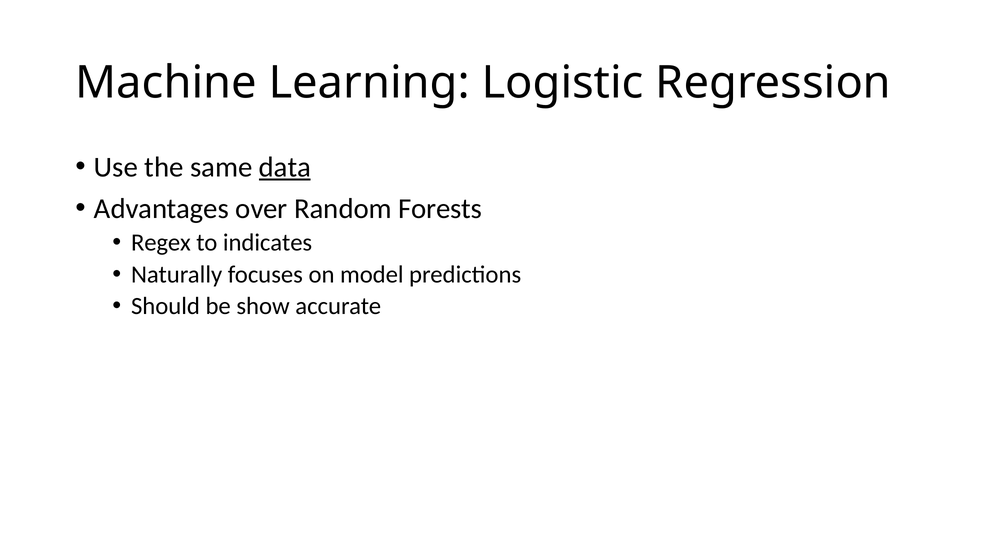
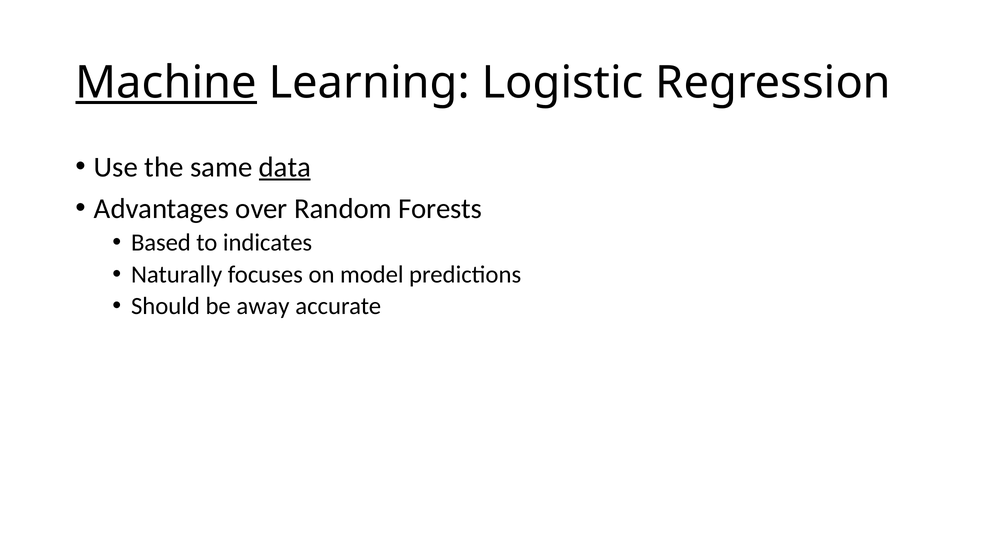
Machine underline: none -> present
Regex: Regex -> Based
show: show -> away
